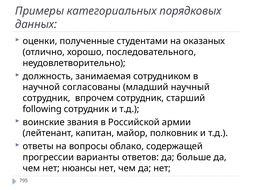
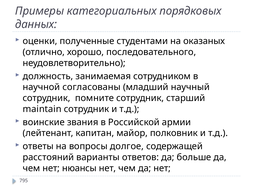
впрочем: впрочем -> помните
following: following -> maintain
облако: облако -> долгое
прогрессии: прогрессии -> расстояний
